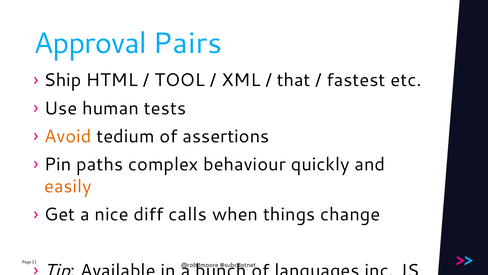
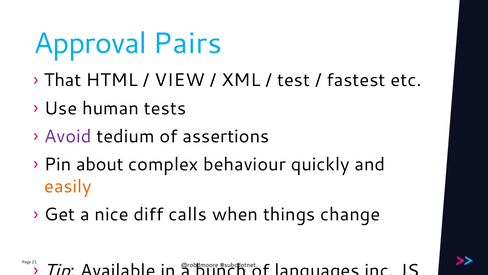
Ship: Ship -> That
TOOL: TOOL -> VIEW
that: that -> test
Avoid colour: orange -> purple
paths: paths -> about
